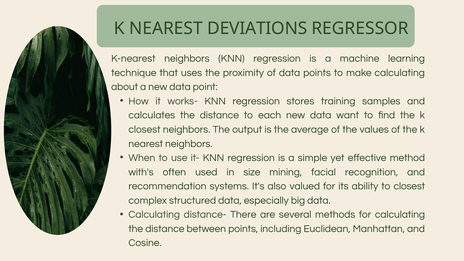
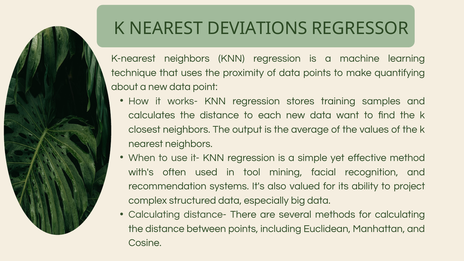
make calculating: calculating -> quantifying
size: size -> tool
to closest: closest -> project
